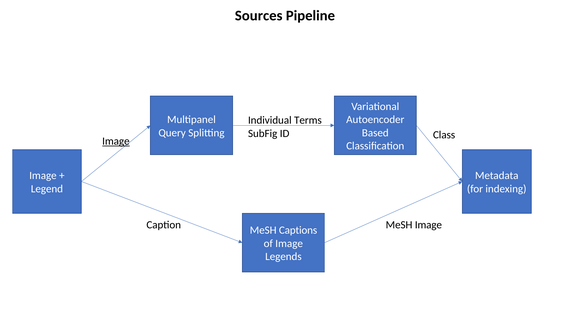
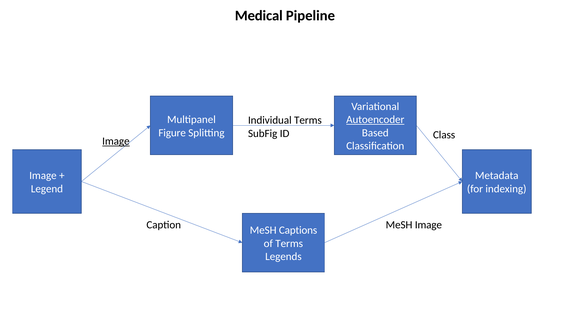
Sources: Sources -> Medical
Autoencoder underline: none -> present
Query: Query -> Figure
of Image: Image -> Terms
